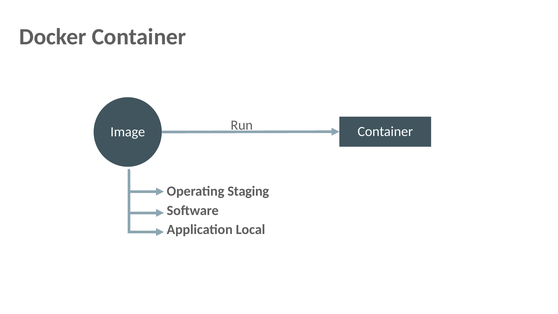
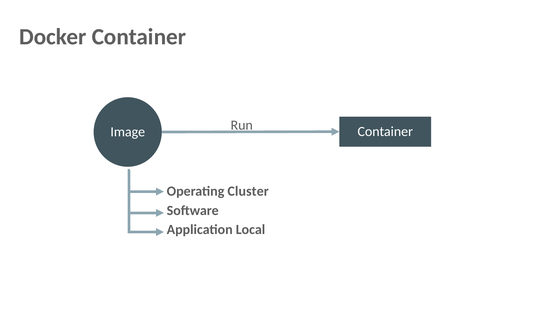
Staging: Staging -> Cluster
